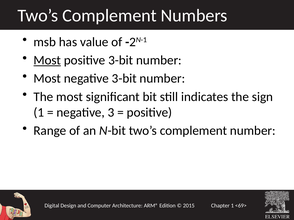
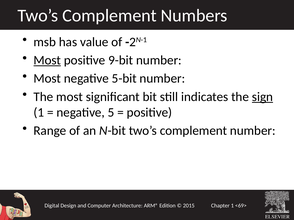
positive 3-bit: 3-bit -> 9-bit
negative 3-bit: 3-bit -> 5-bit
sign underline: none -> present
3: 3 -> 5
